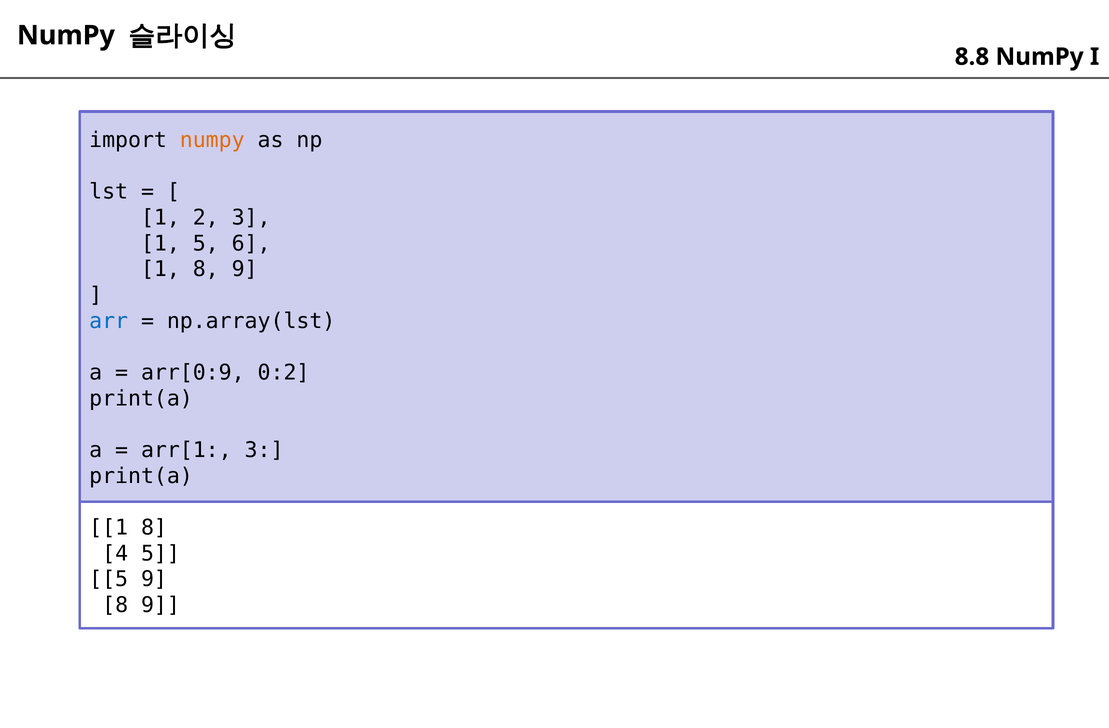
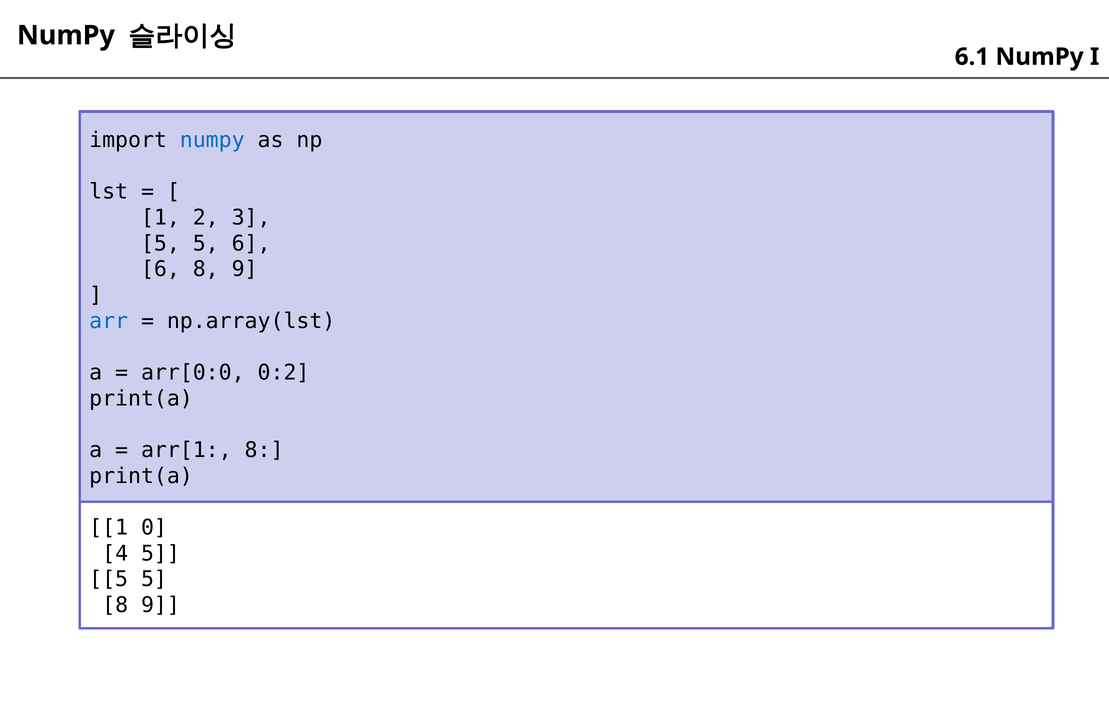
8.8: 8.8 -> 6.1
numpy at (212, 140) colour: orange -> blue
1 at (160, 244): 1 -> 5
1 at (160, 269): 1 -> 6
arr[0:9: arr[0:9 -> arr[0:0
arr[1 3: 3 -> 8
8 at (154, 528): 8 -> 0
9 at (154, 580): 9 -> 5
